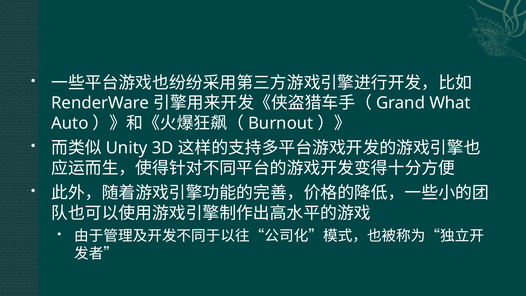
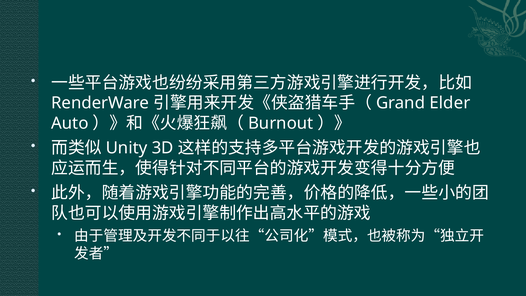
What: What -> Elder
